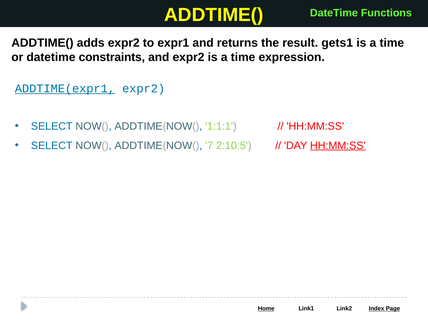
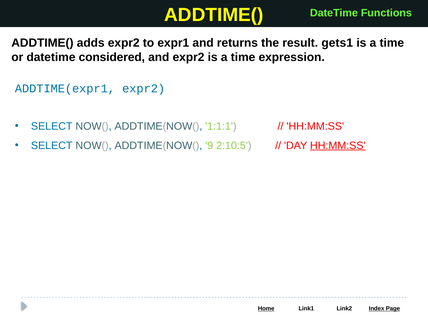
constraints: constraints -> considered
ADDTIME(expr1 underline: present -> none
7: 7 -> 9
